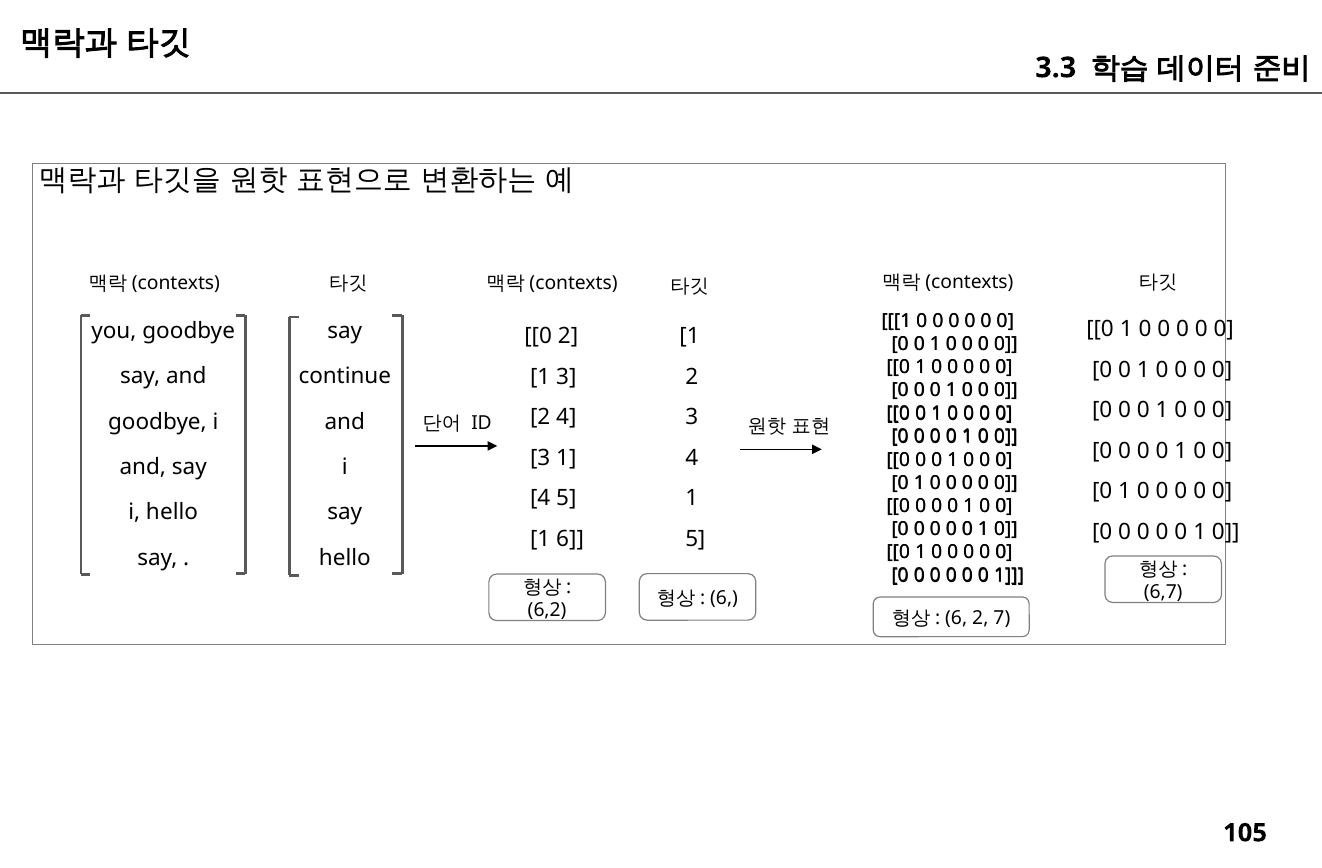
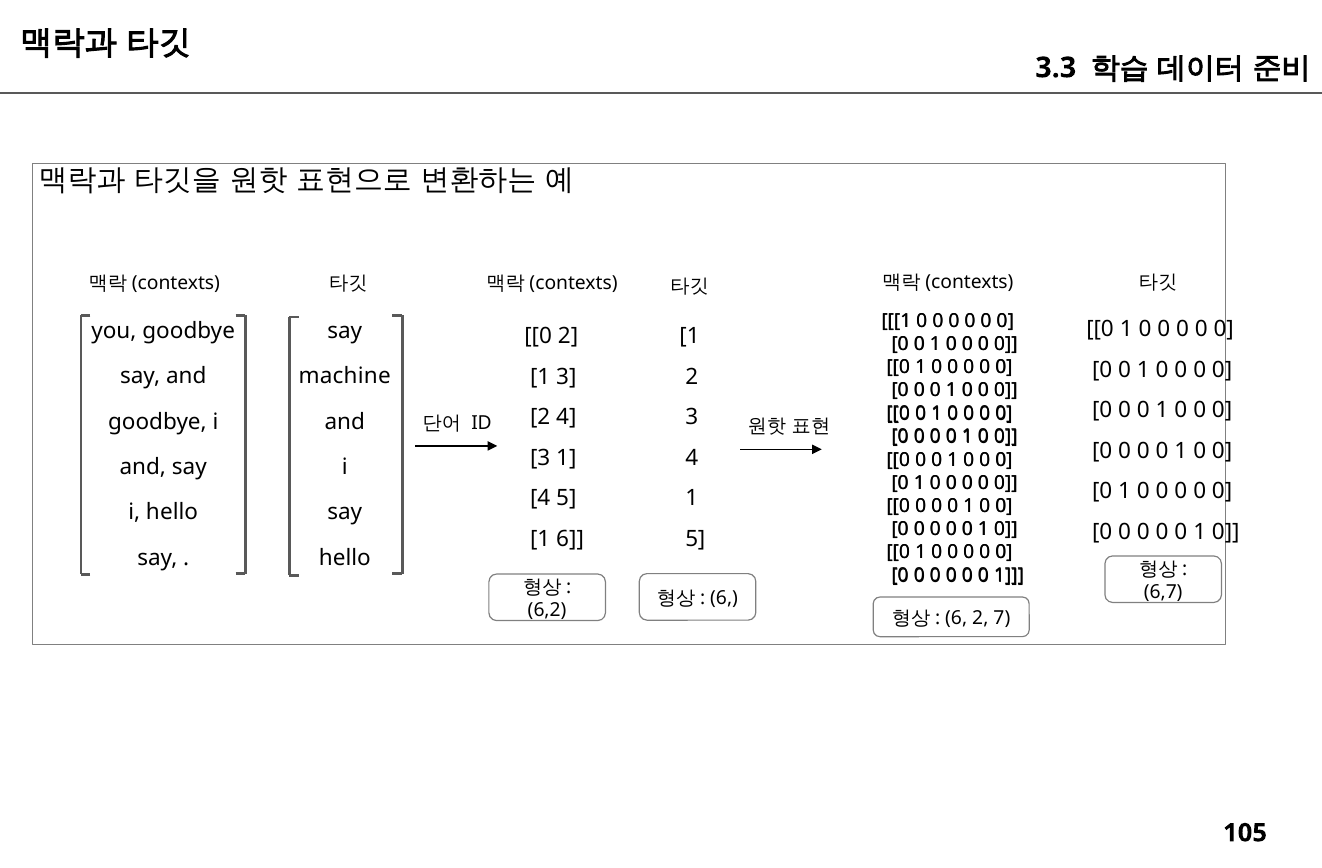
continue: continue -> machine
